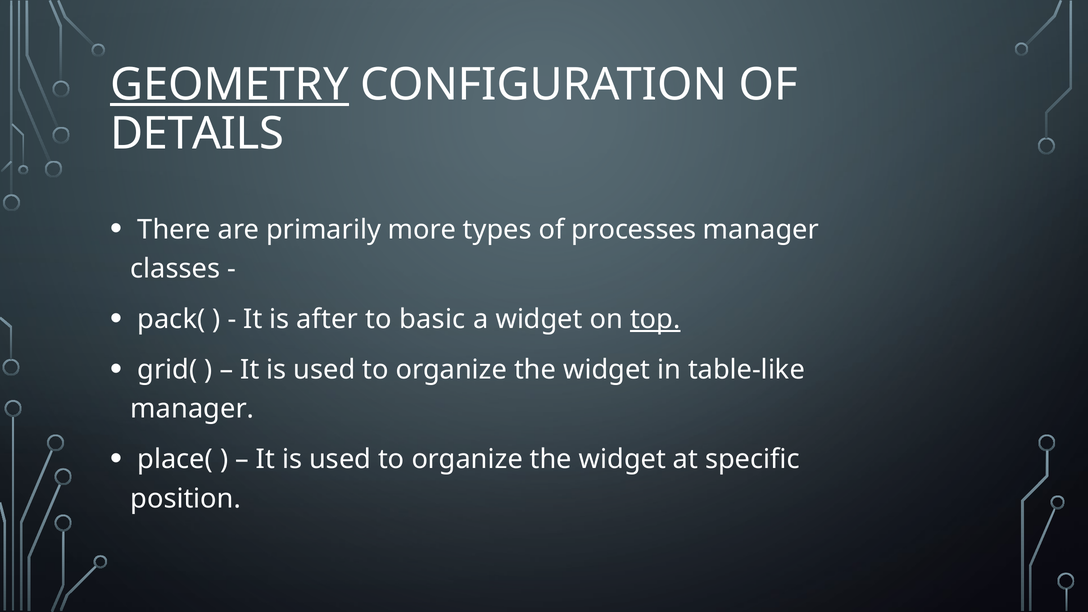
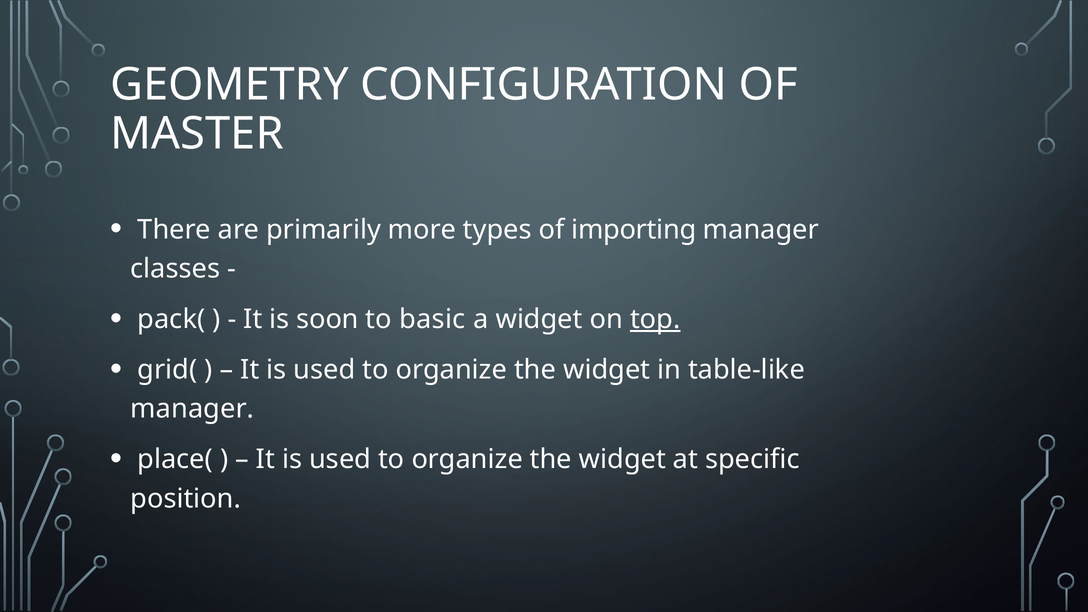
GEOMETRY underline: present -> none
DETAILS: DETAILS -> MASTER
processes: processes -> importing
after: after -> soon
